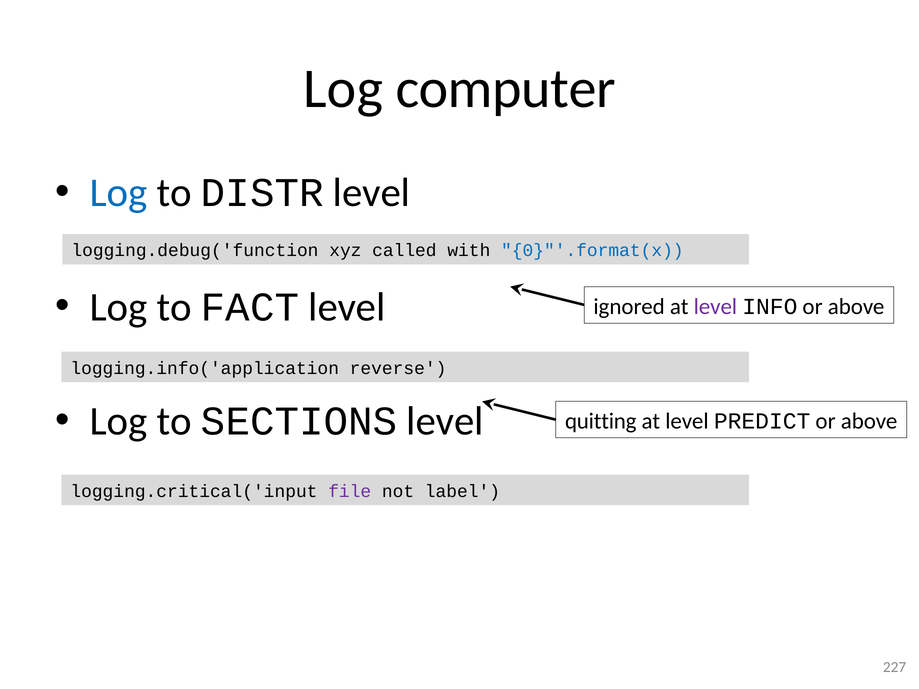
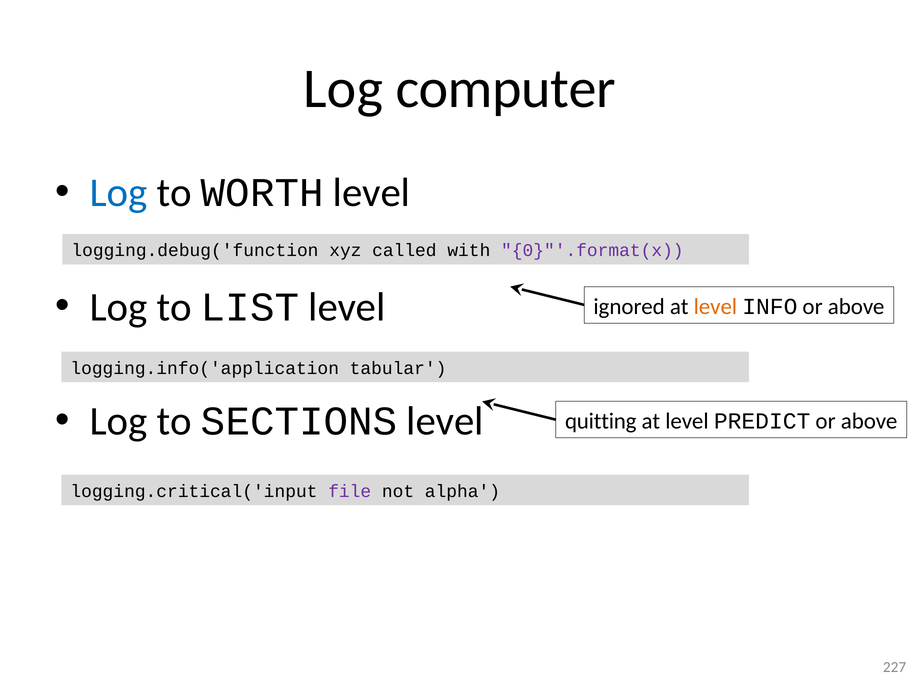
DISTR: DISTR -> WORTH
0}"'.format(x colour: blue -> purple
FACT: FACT -> LIST
level at (715, 307) colour: purple -> orange
reverse: reverse -> tabular
label: label -> alpha
